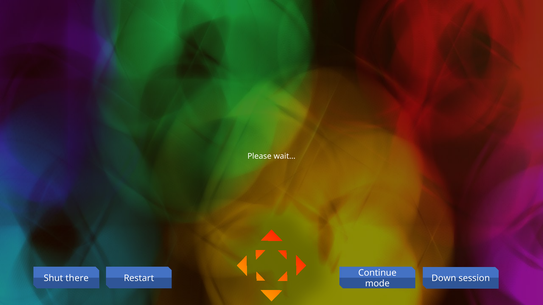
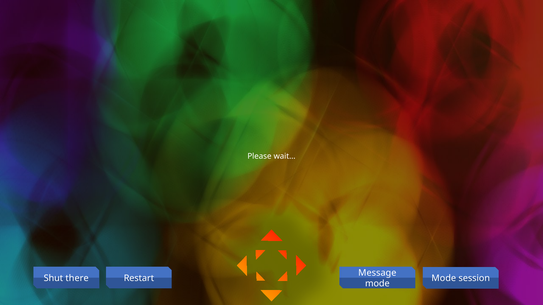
Continue: Continue -> Message
Restart Down: Down -> Mode
